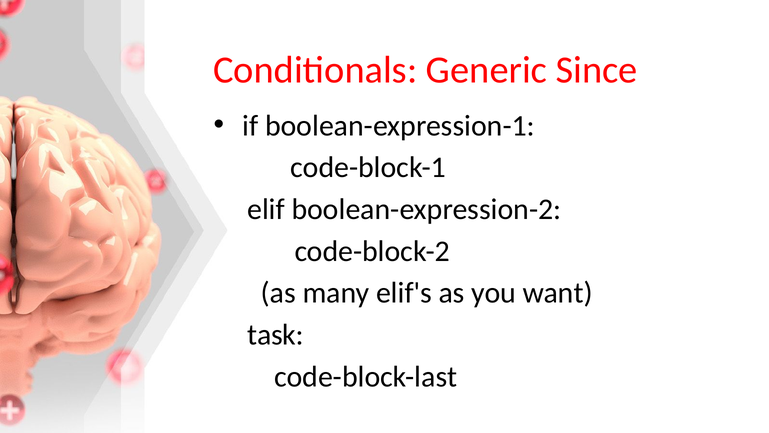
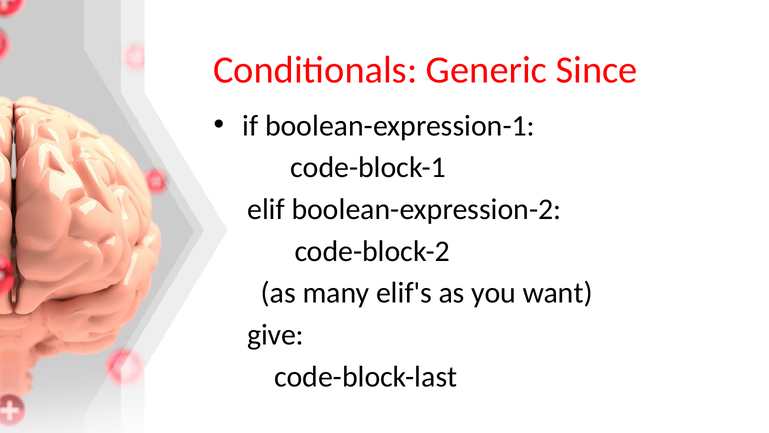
task: task -> give
